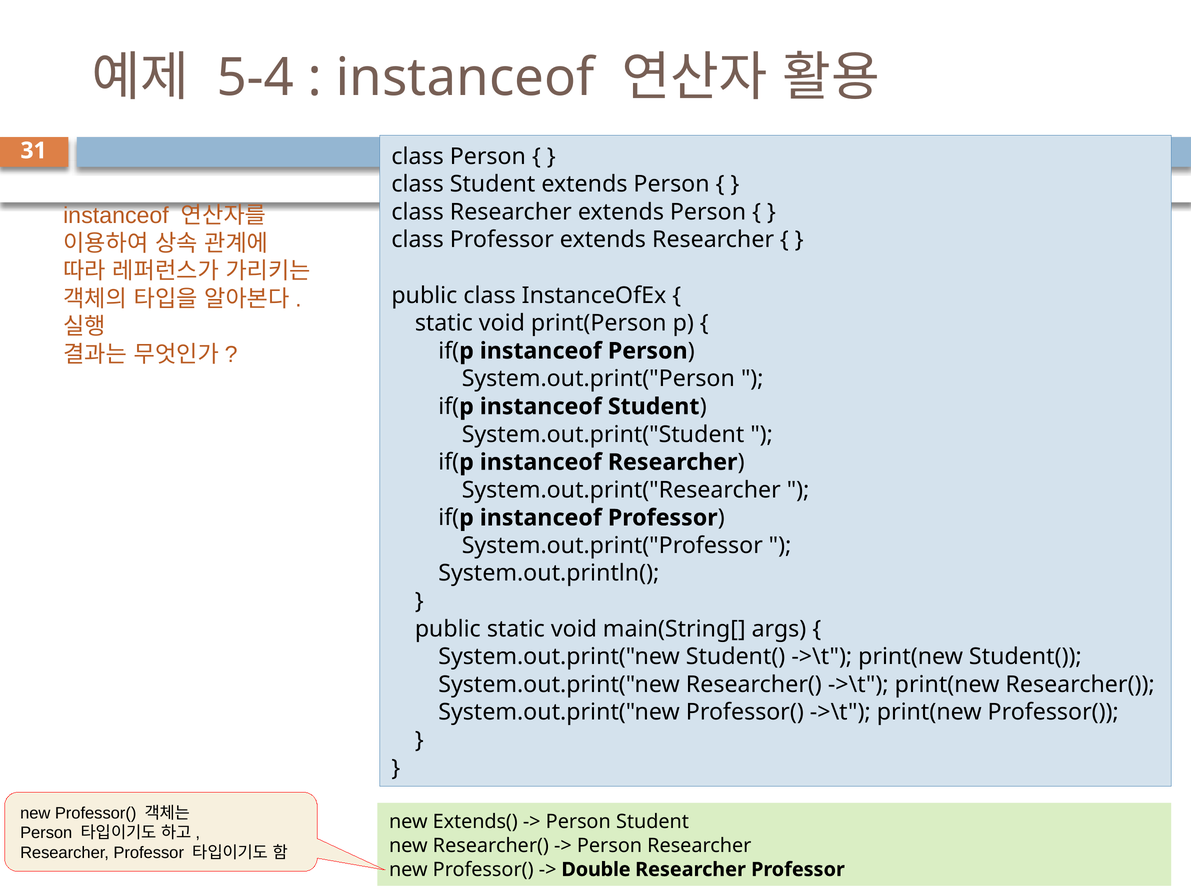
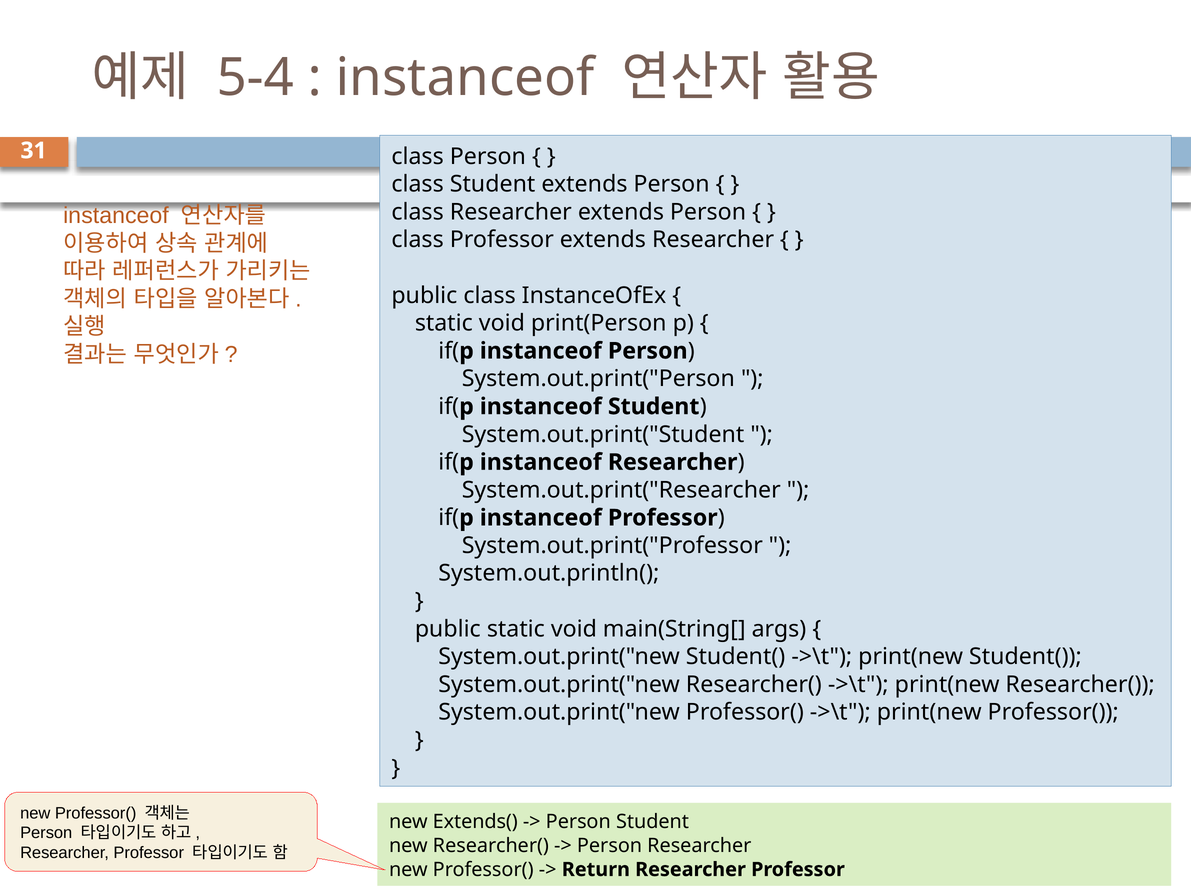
Double: Double -> Return
